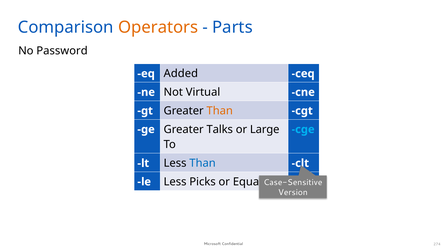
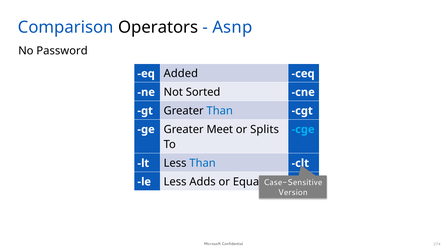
Operators colour: orange -> black
Parts: Parts -> Asnp
Virtual: Virtual -> Sorted
Than at (220, 111) colour: orange -> blue
Talks: Talks -> Meet
Large: Large -> Splits
Picks: Picks -> Adds
